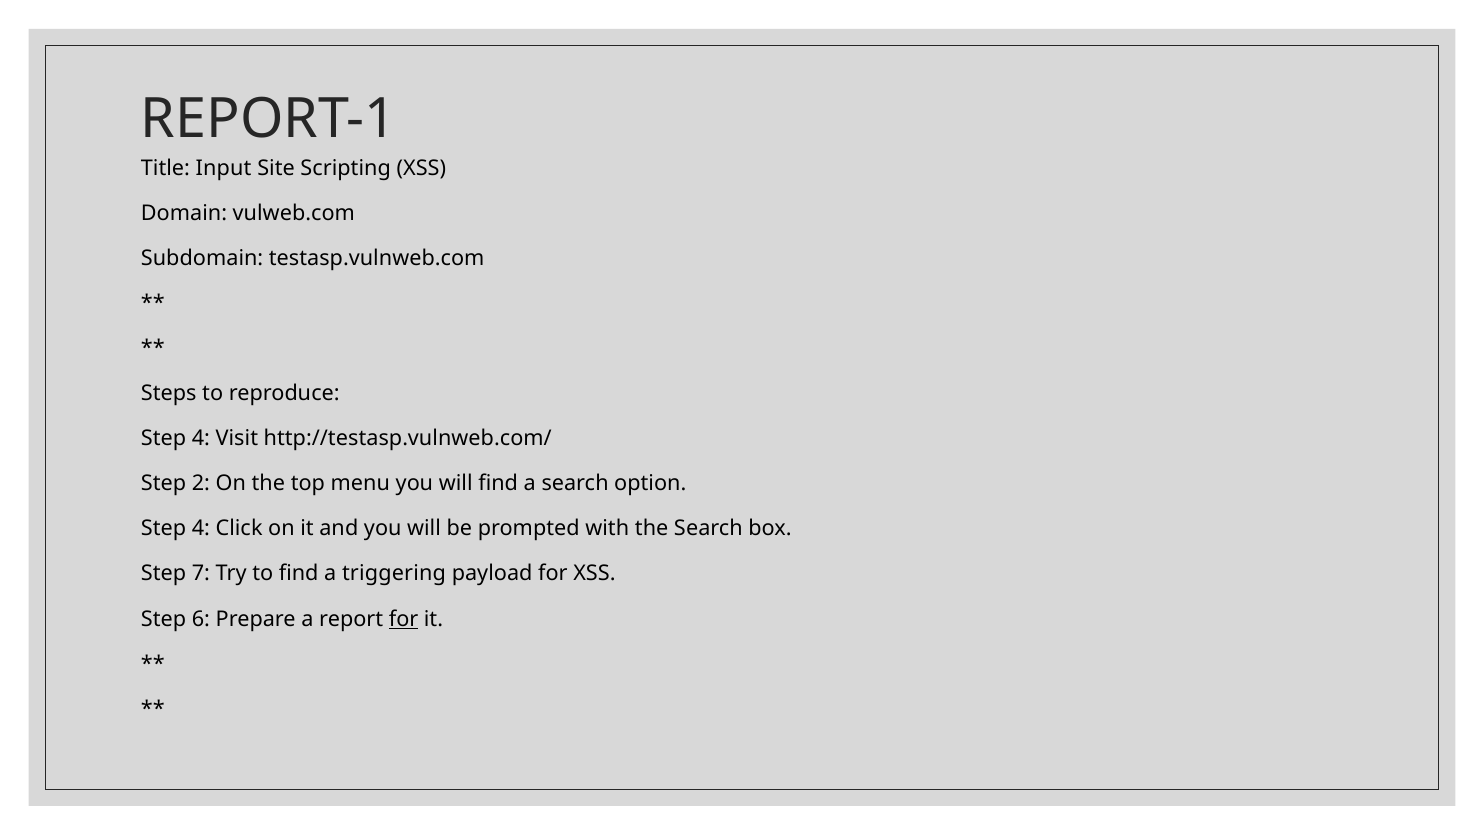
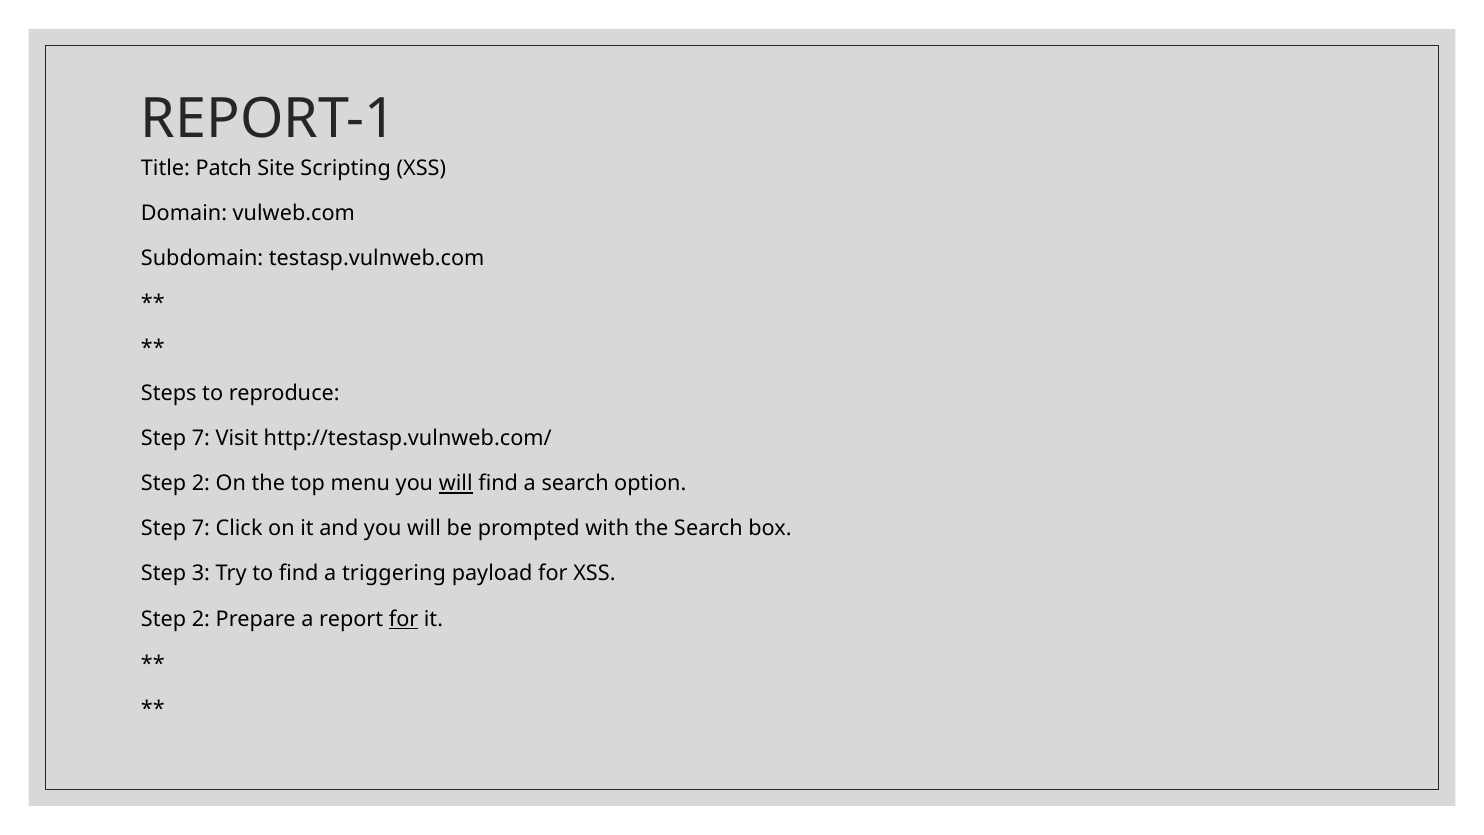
Input: Input -> Patch
4 at (201, 438): 4 -> 7
will at (456, 483) underline: none -> present
4 at (201, 529): 4 -> 7
7: 7 -> 3
6 at (201, 619): 6 -> 2
